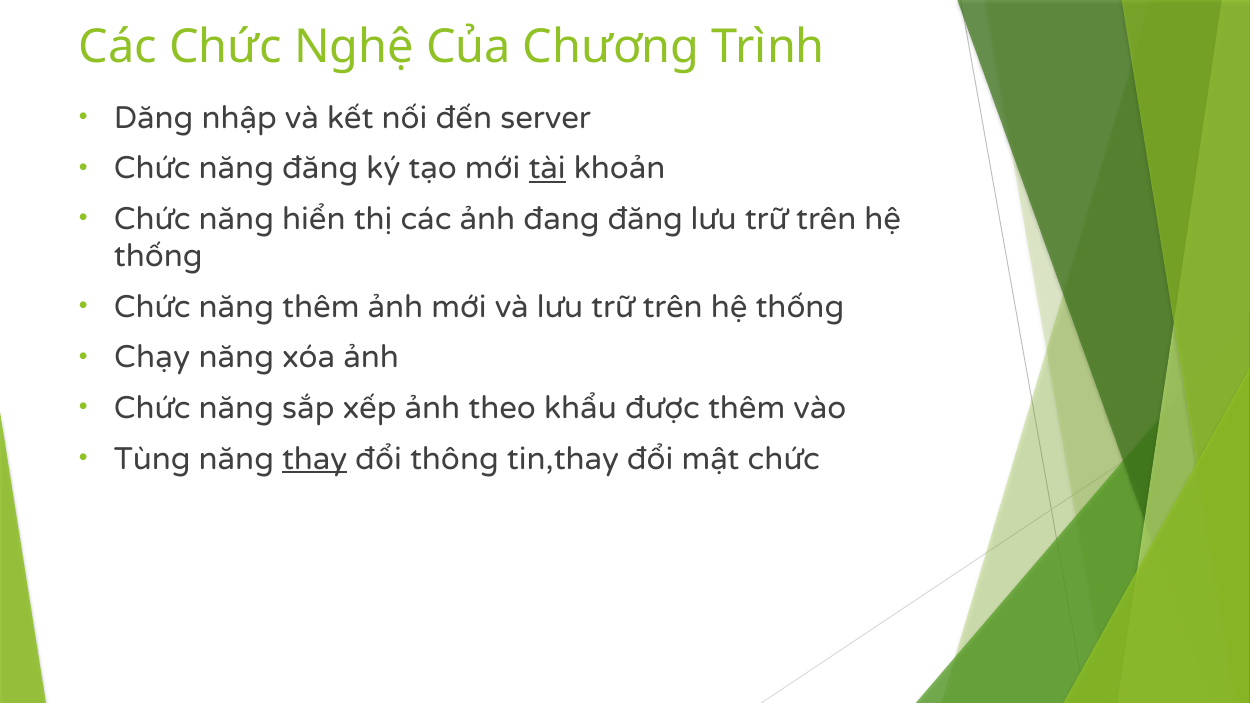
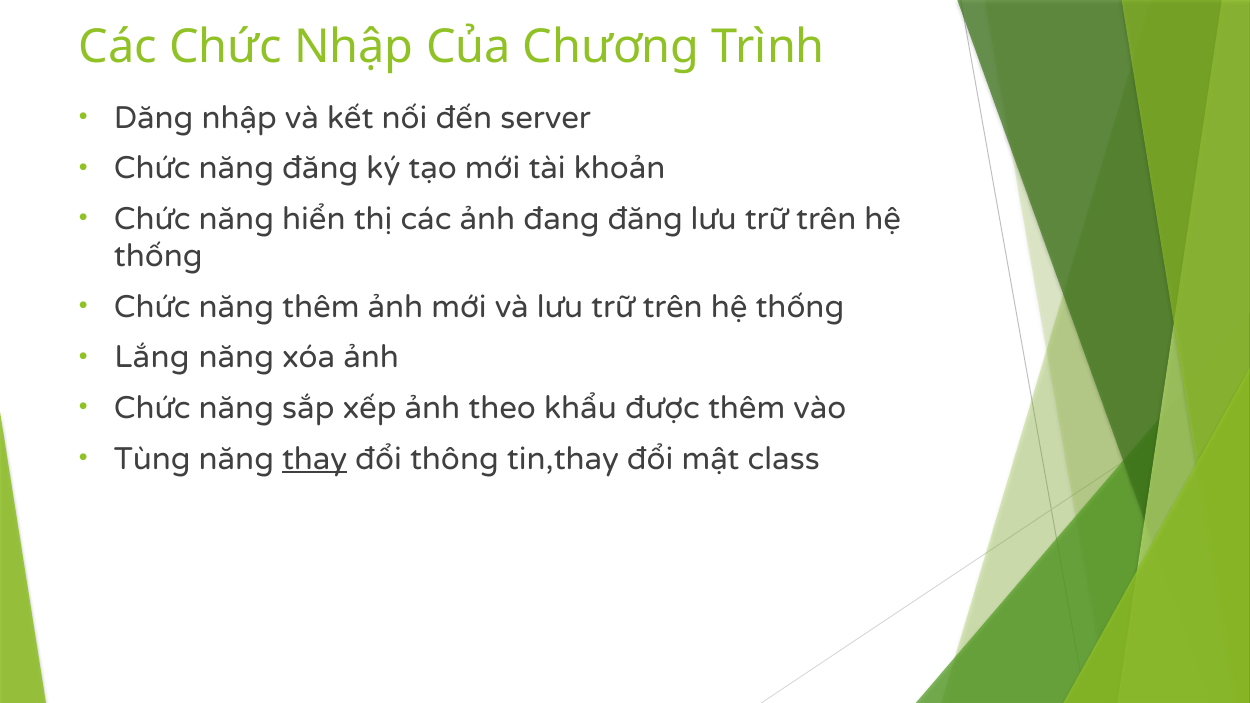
Chức Nghệ: Nghệ -> Nhập
tài underline: present -> none
Chạy: Chạy -> Lắng
mật chức: chức -> class
